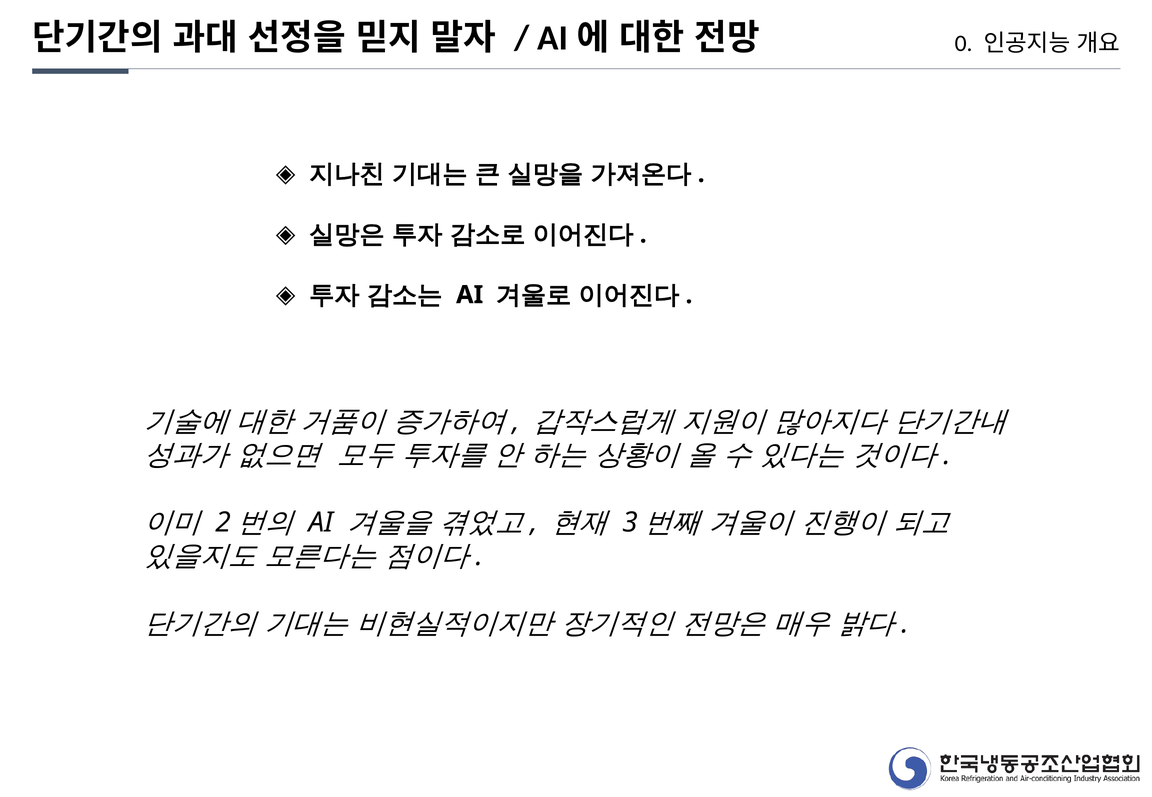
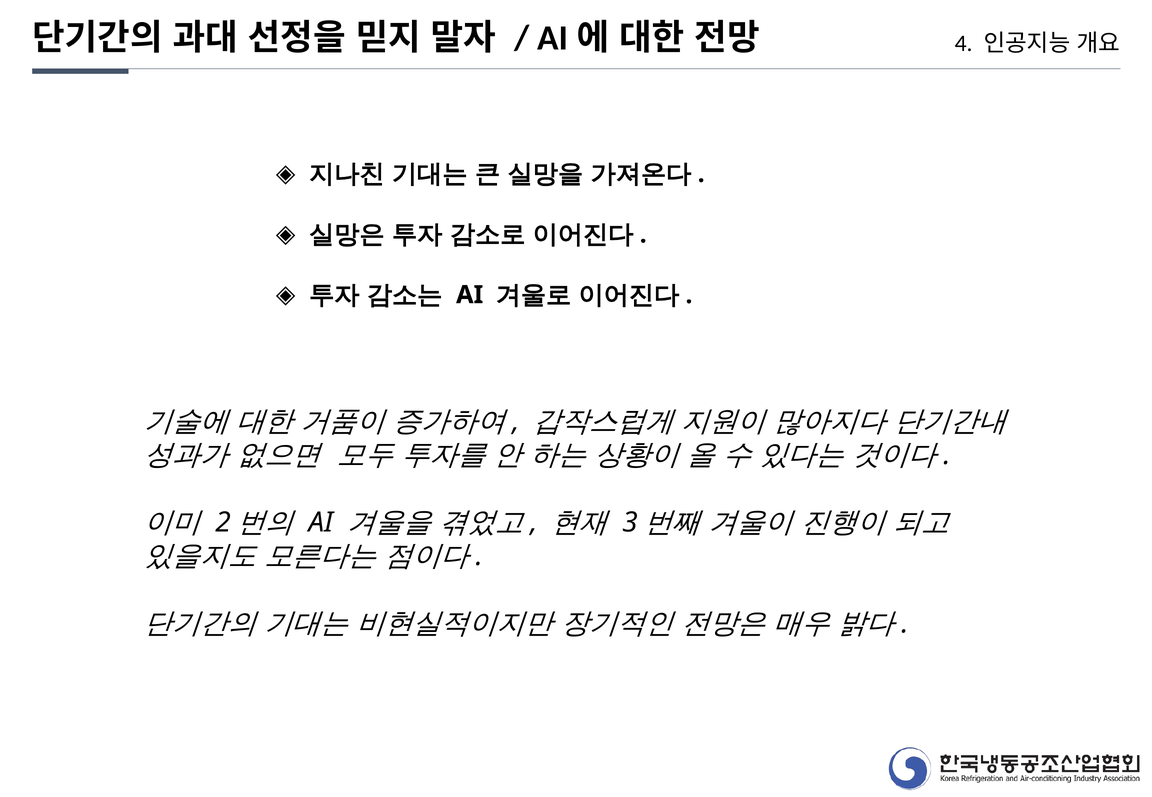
0: 0 -> 4
